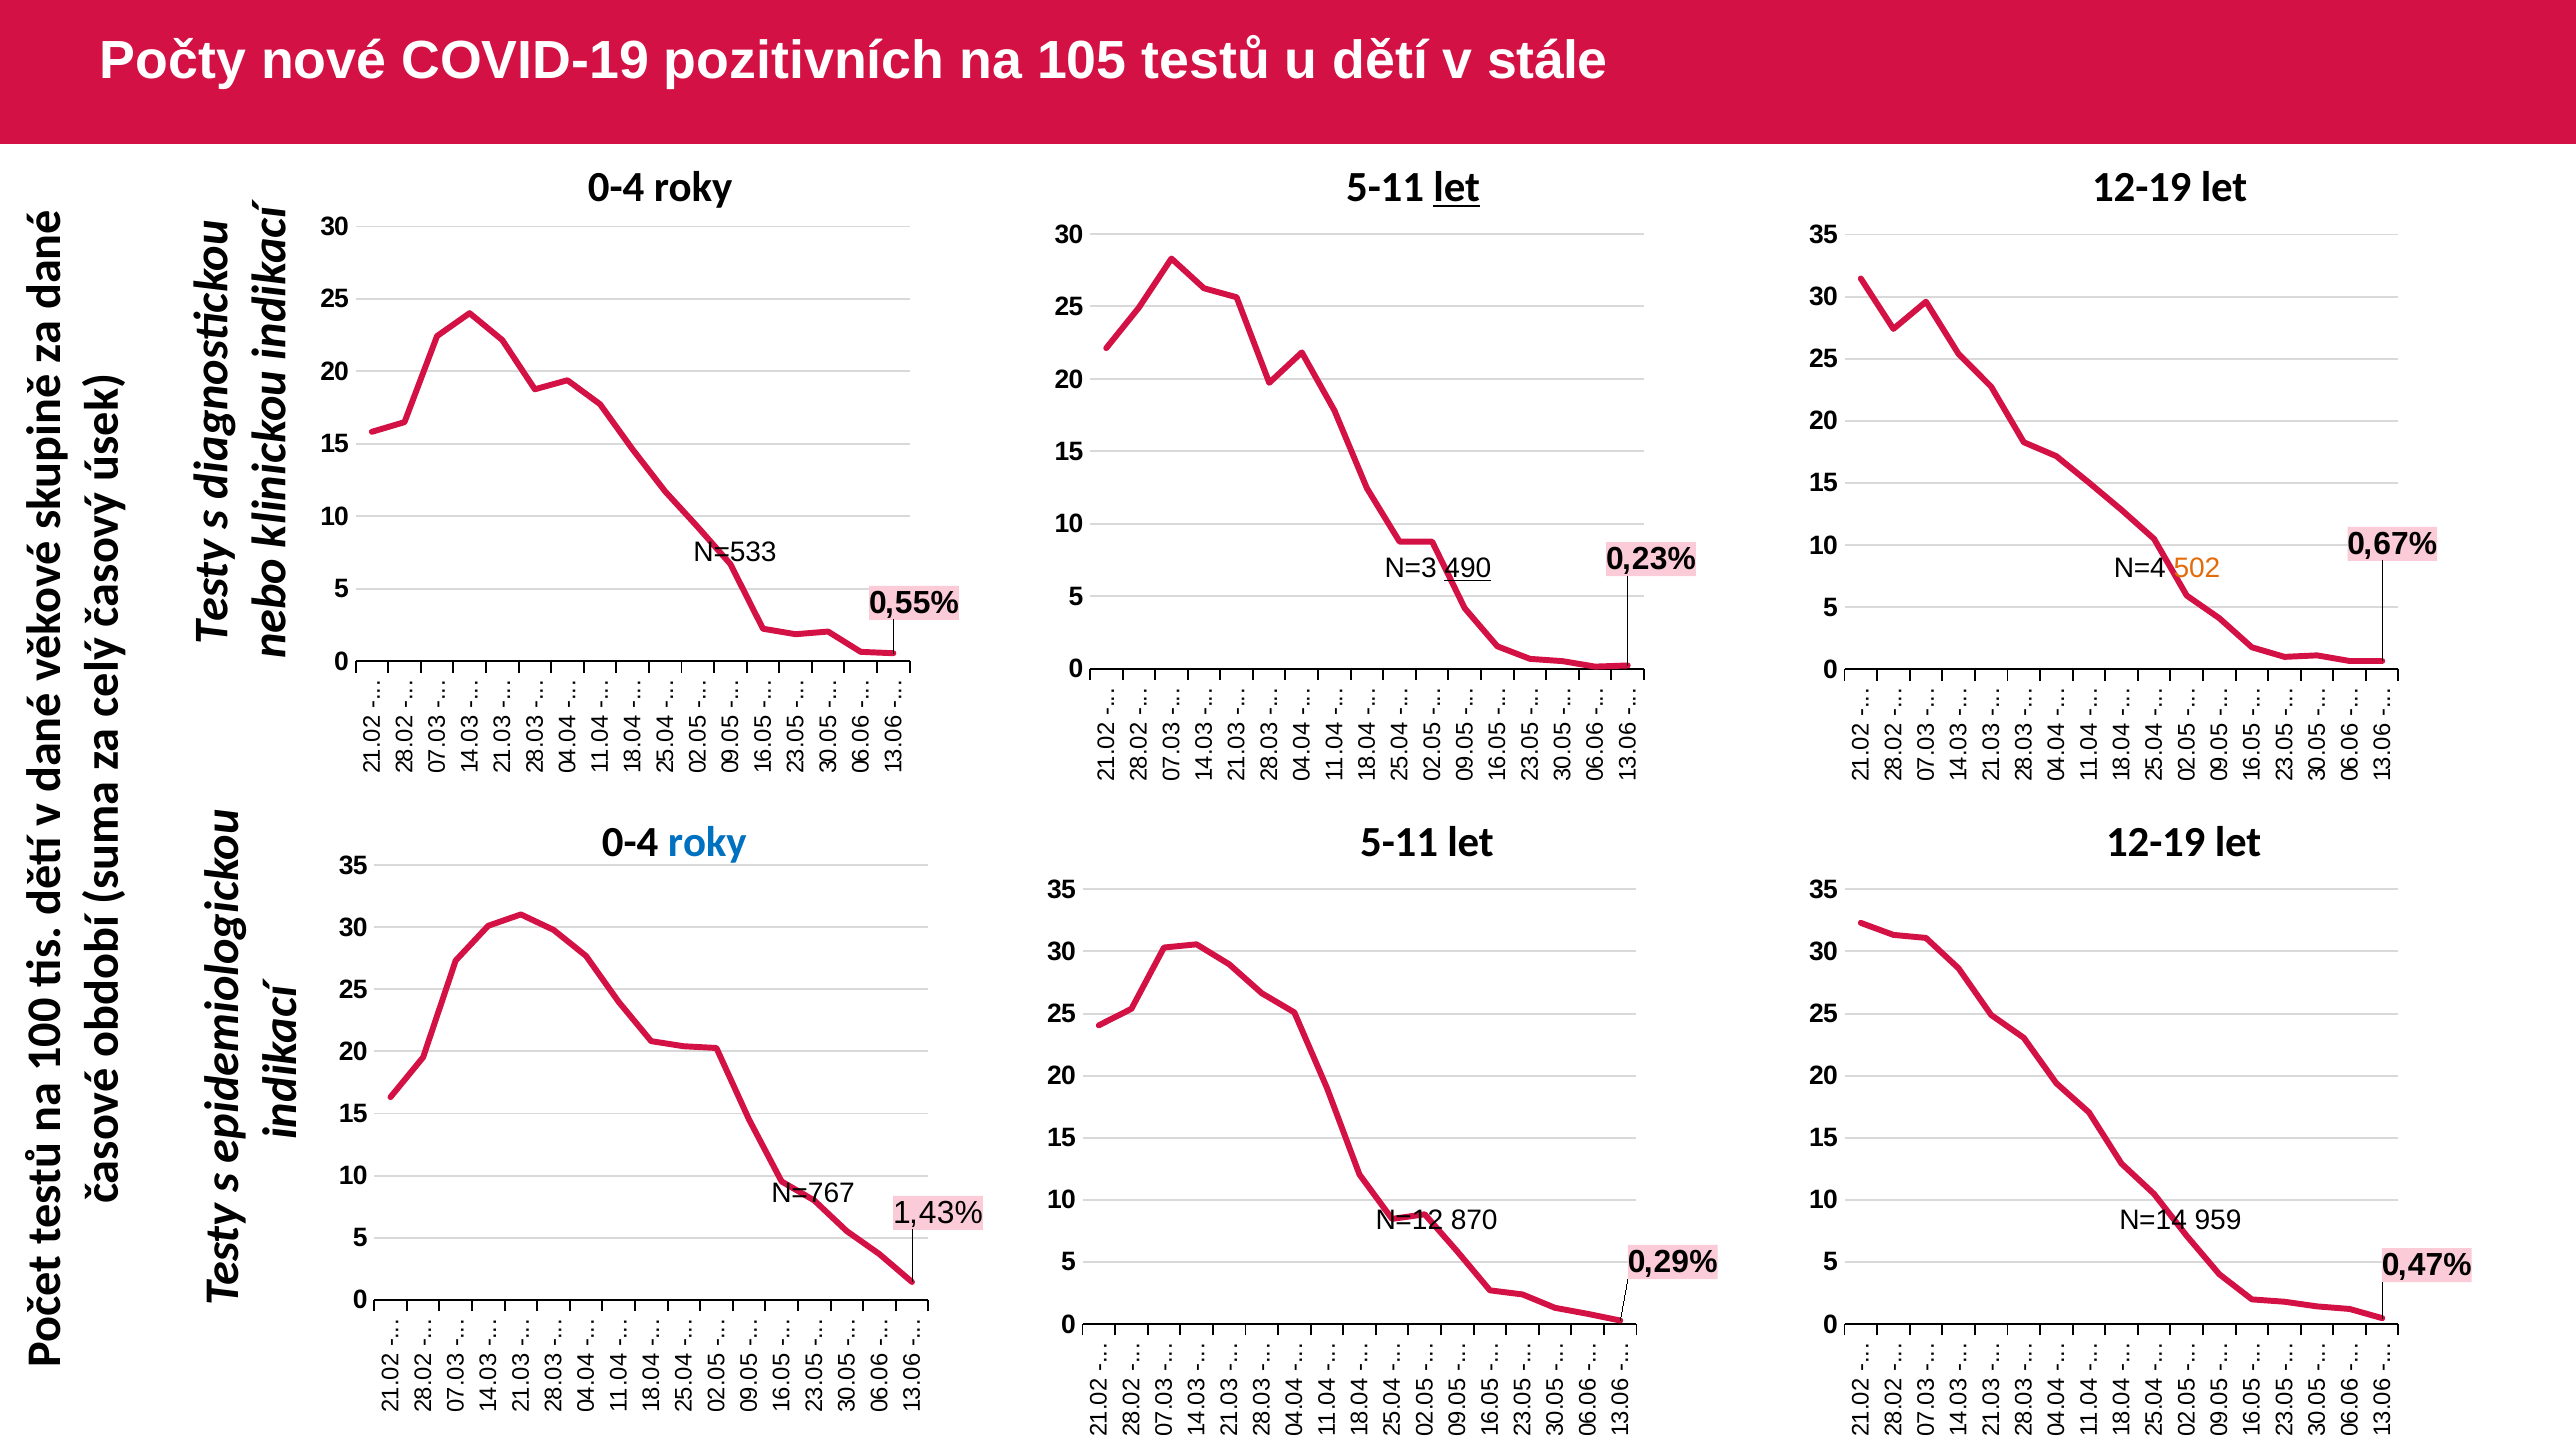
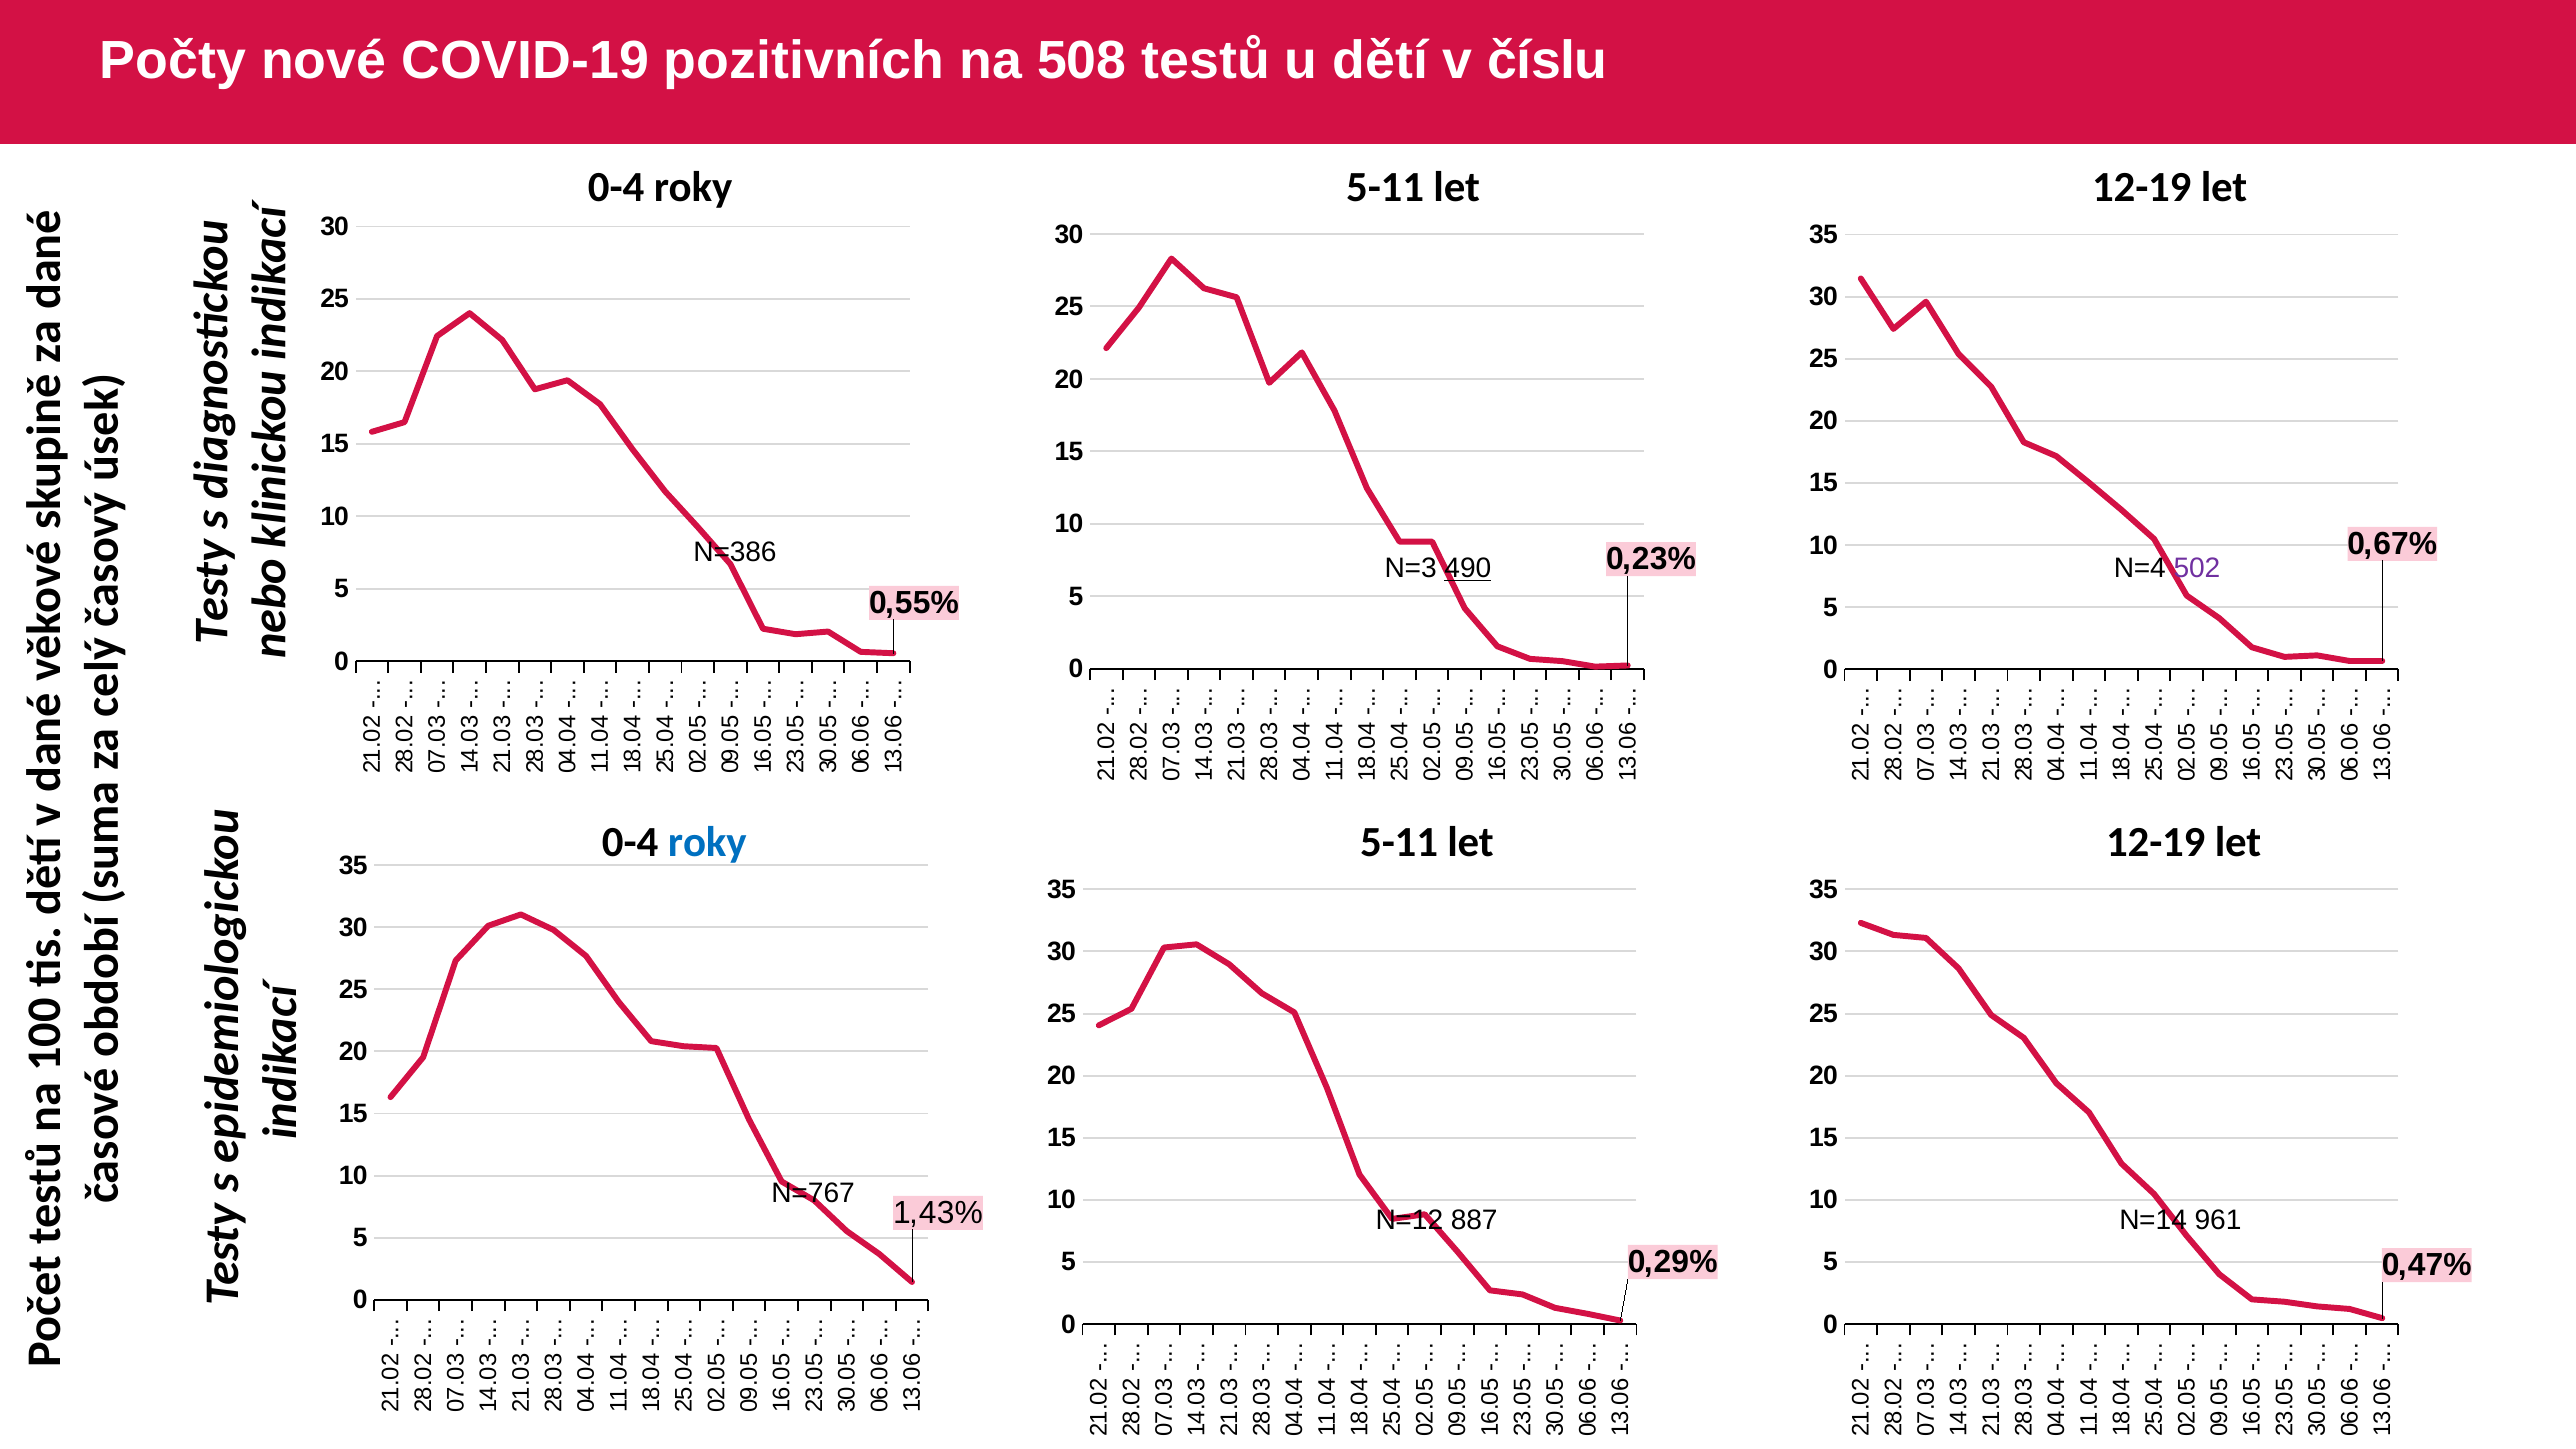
105: 105 -> 508
stále: stále -> číslu
let at (1457, 188) underline: present -> none
N=533: N=533 -> N=386
502 colour: orange -> purple
870: 870 -> 887
959: 959 -> 961
